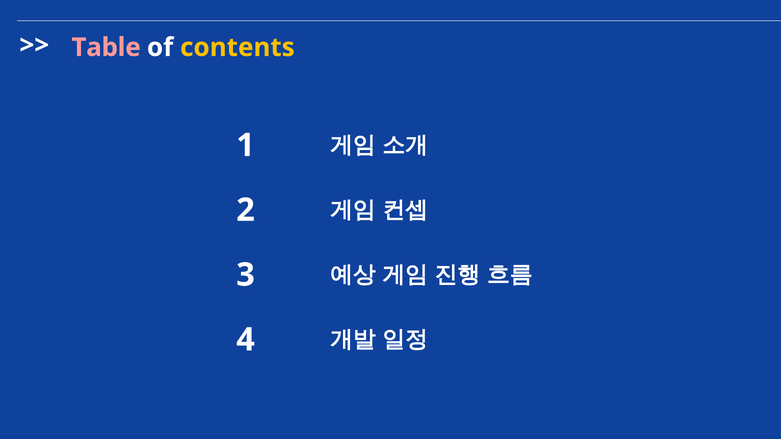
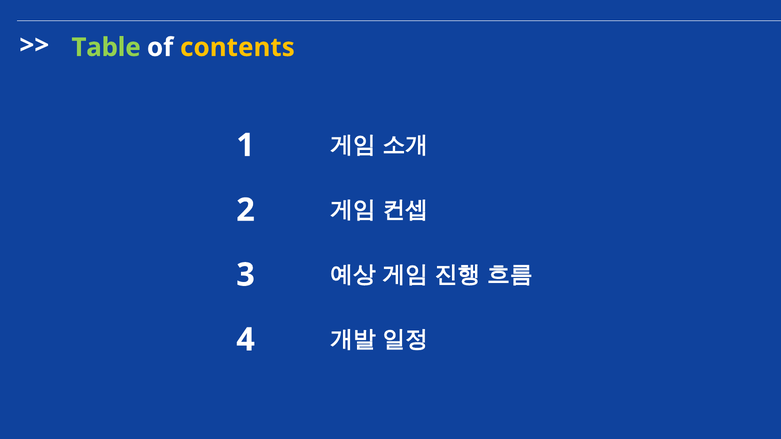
Table colour: pink -> light green
